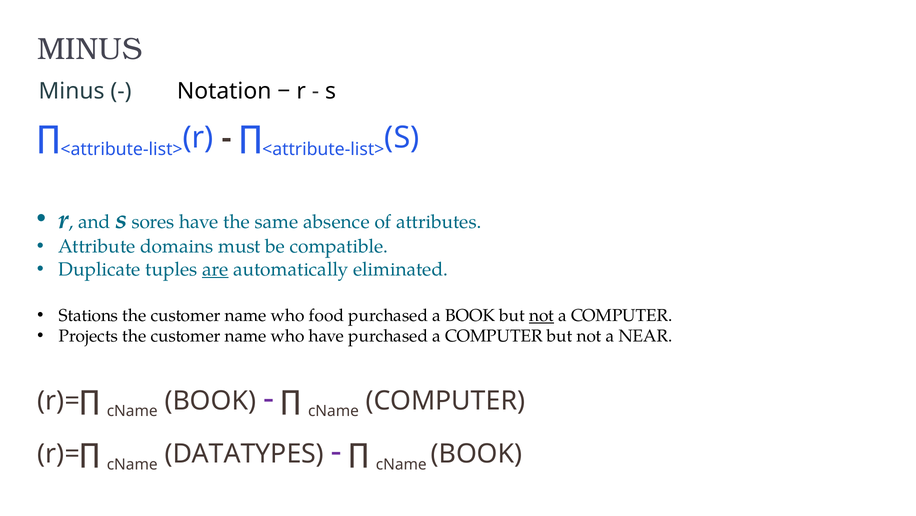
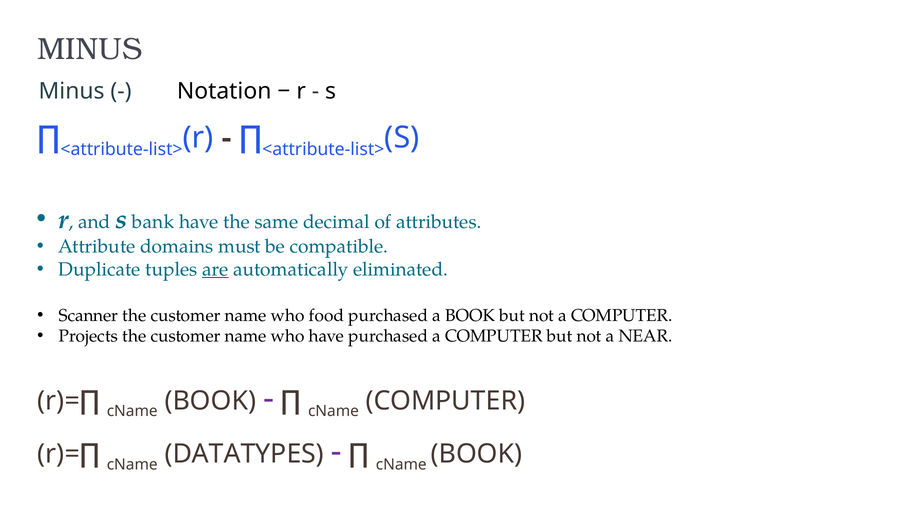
sores: sores -> bank
absence: absence -> decimal
Stations: Stations -> Scanner
not at (542, 315) underline: present -> none
